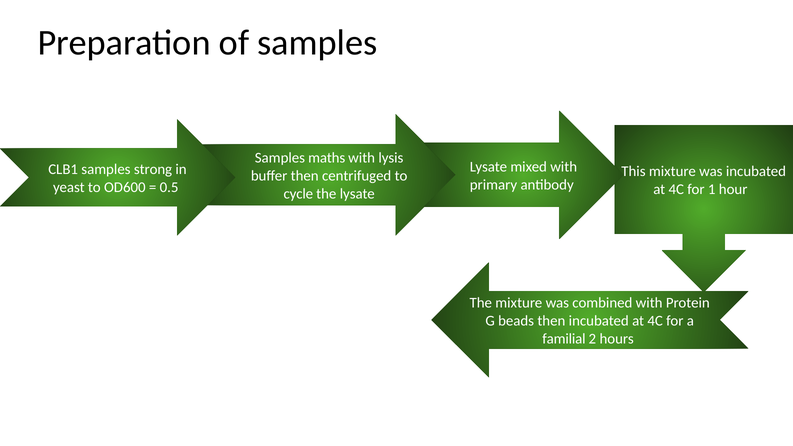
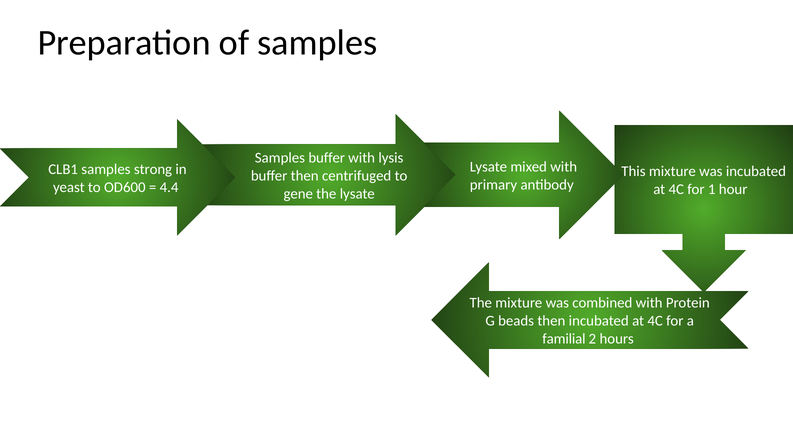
Samples maths: maths -> buffer
0.5: 0.5 -> 4.4
cycle: cycle -> gene
